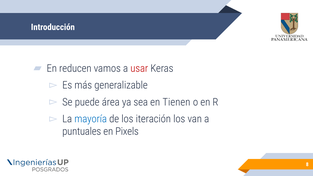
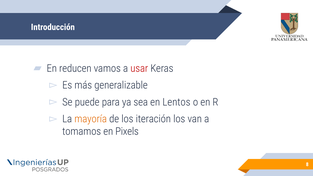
área: área -> para
Tienen: Tienen -> Lentos
mayoría colour: blue -> orange
puntuales: puntuales -> tomamos
